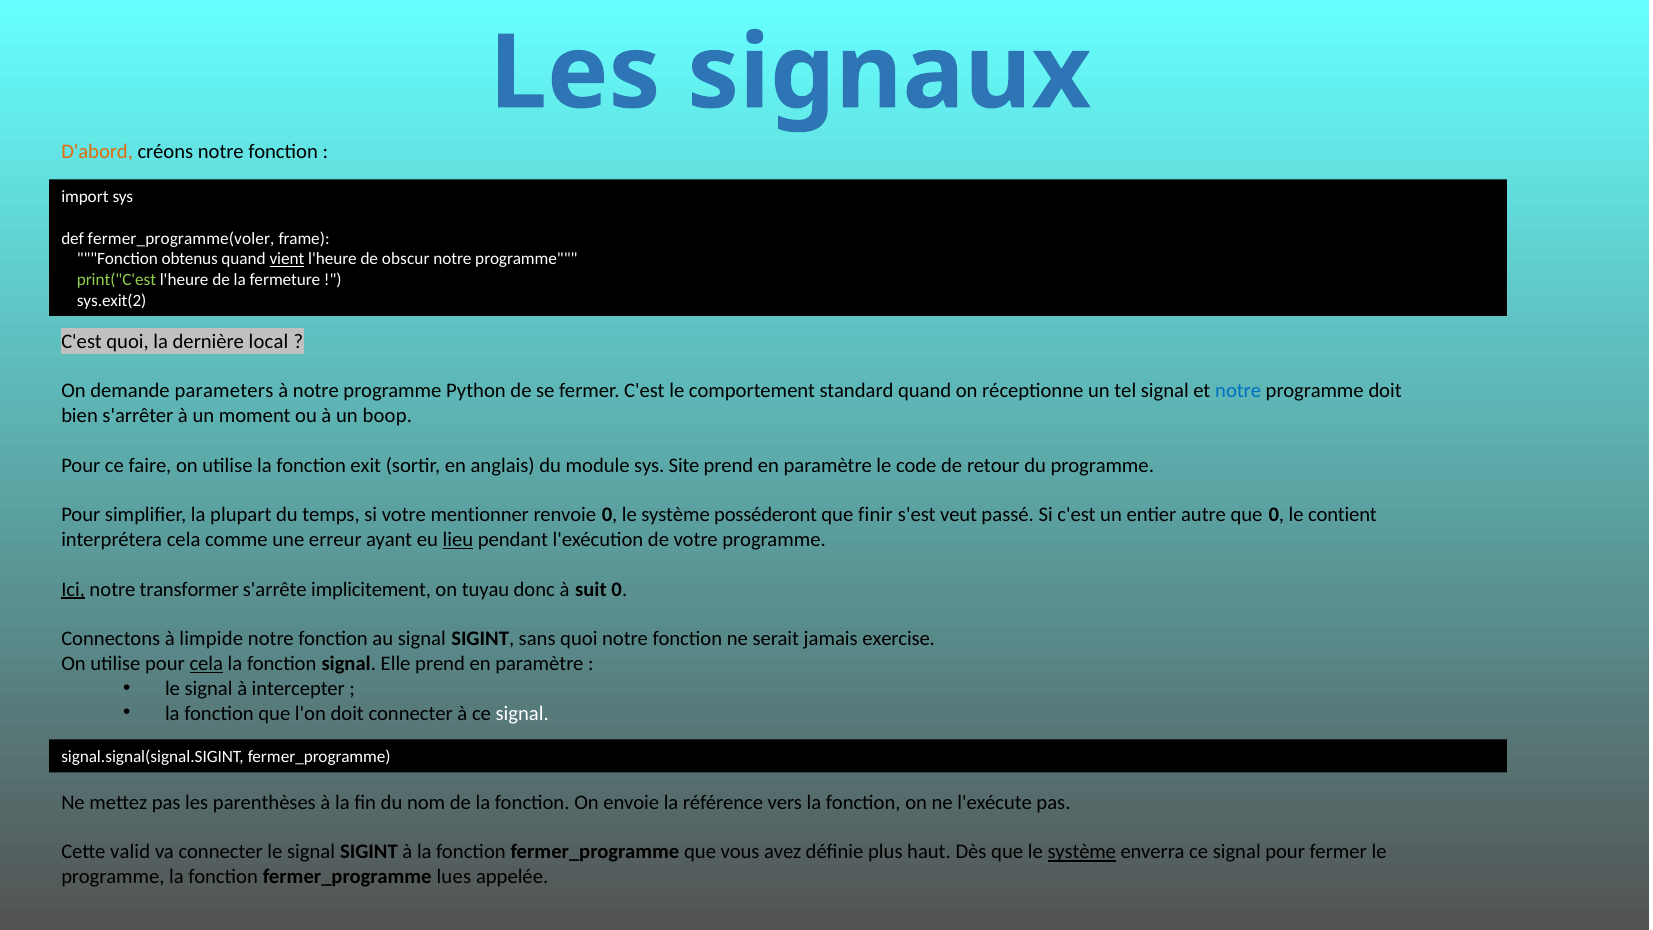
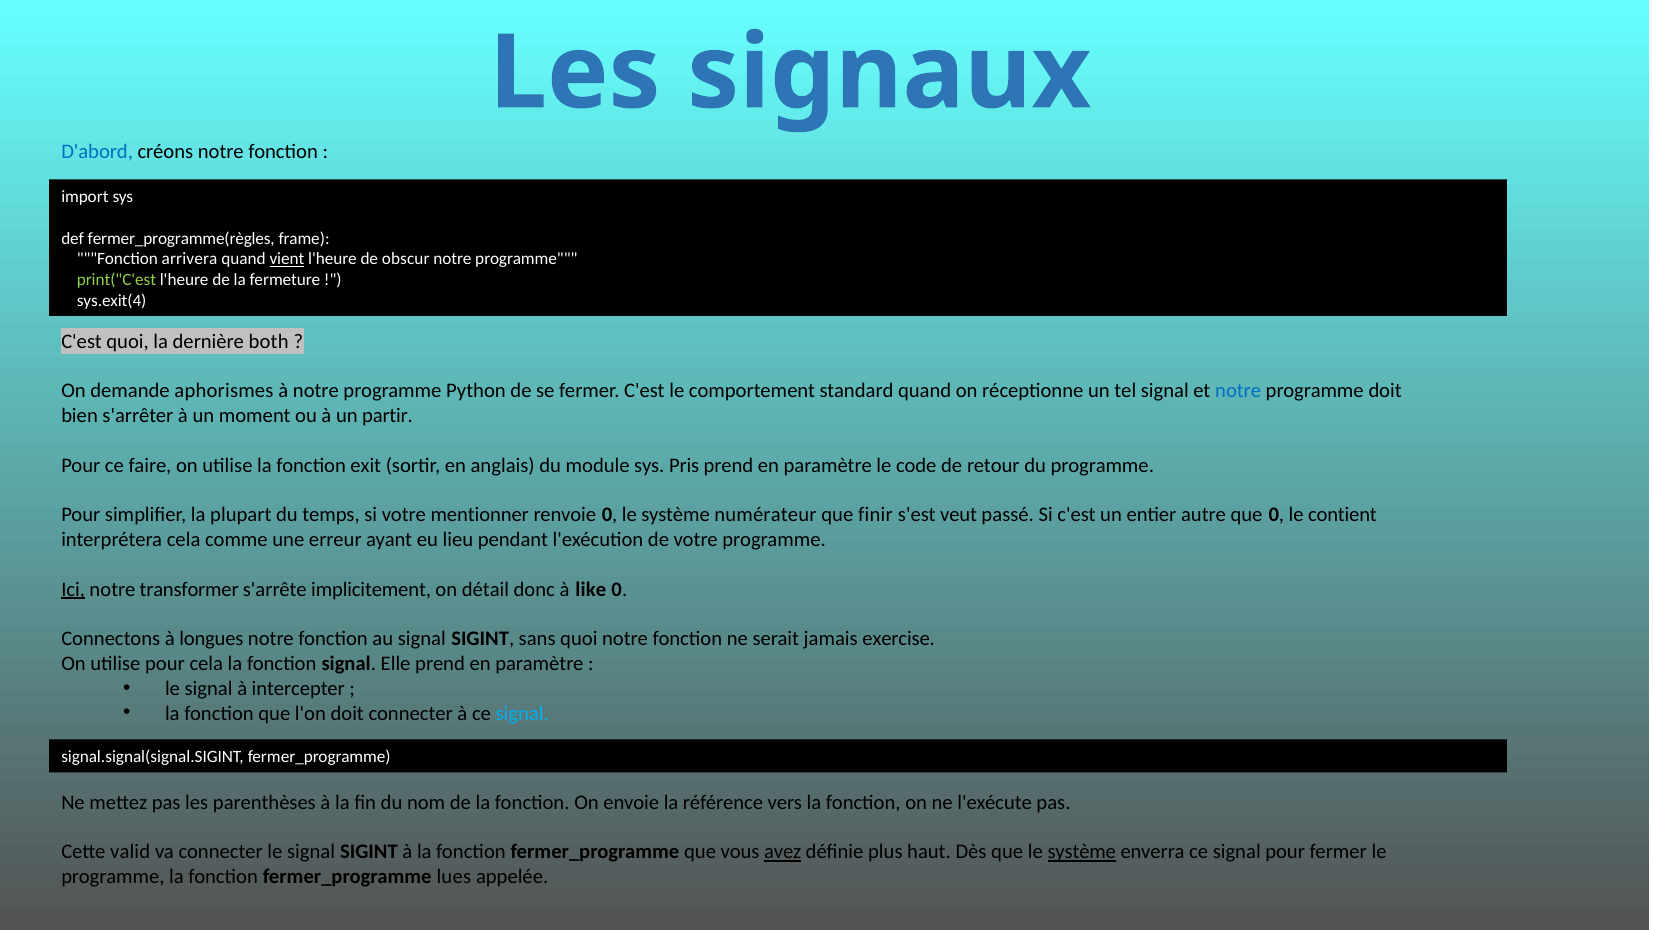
D'abord colour: orange -> blue
fermer_programme(voler: fermer_programme(voler -> fermer_programme(règles
obtenus: obtenus -> arrivera
sys.exit(2: sys.exit(2 -> sys.exit(4
local: local -> both
parameters: parameters -> aphorismes
boop: boop -> partir
Site: Site -> Pris
posséderont: posséderont -> numérateur
lieu underline: present -> none
tuyau: tuyau -> détail
suit: suit -> like
limpide: limpide -> longues
cela at (206, 663) underline: present -> none
signal at (522, 713) colour: white -> light blue
avez underline: none -> present
